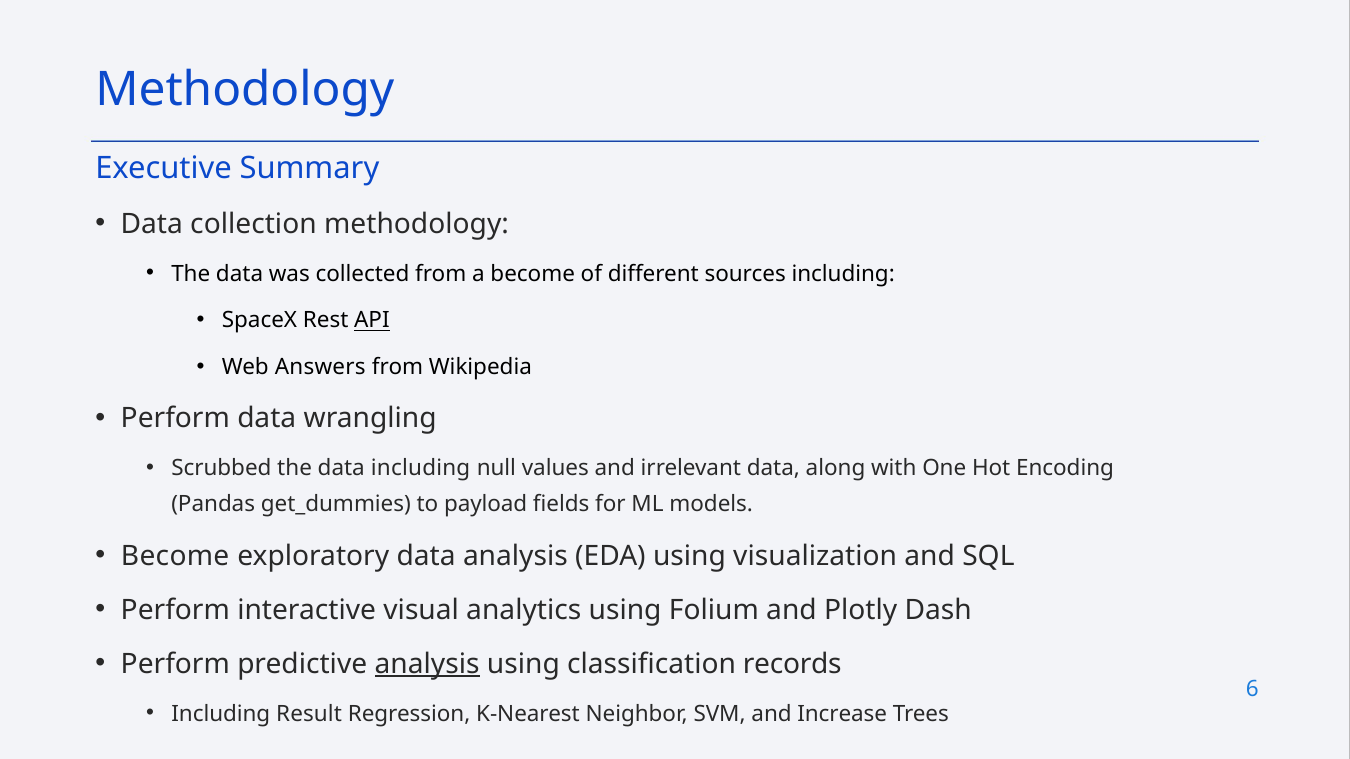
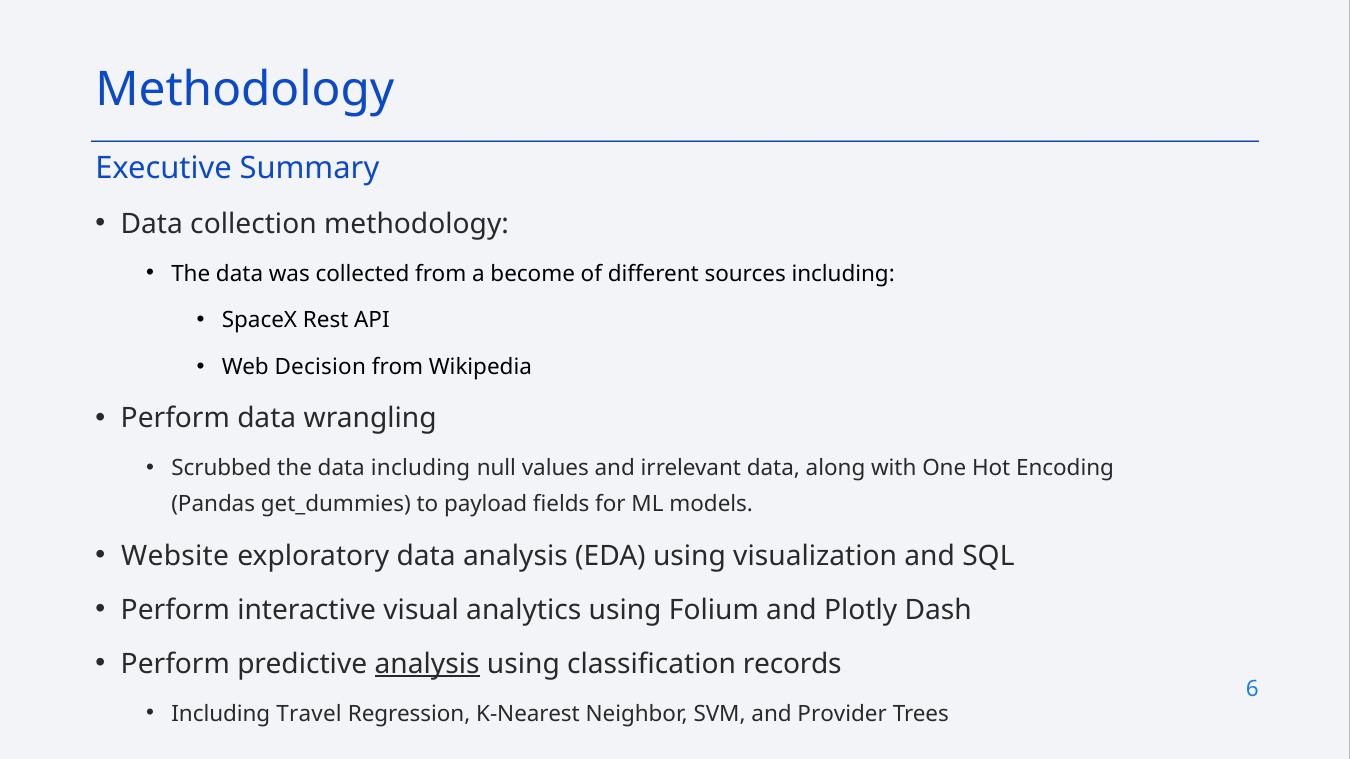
API underline: present -> none
Answers: Answers -> Decision
Become at (175, 556): Become -> Website
Result: Result -> Travel
Increase: Increase -> Provider
